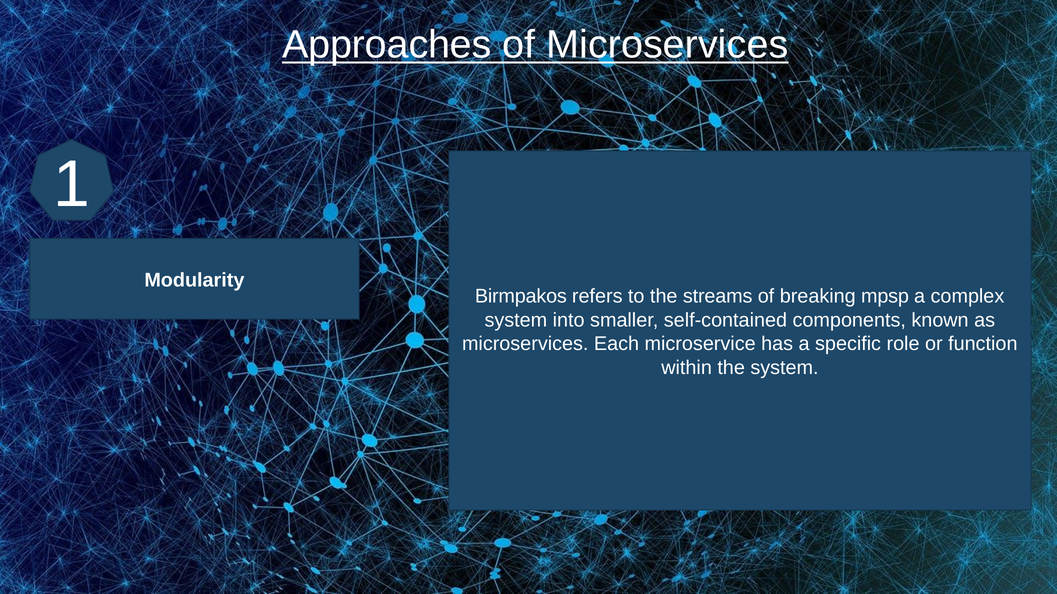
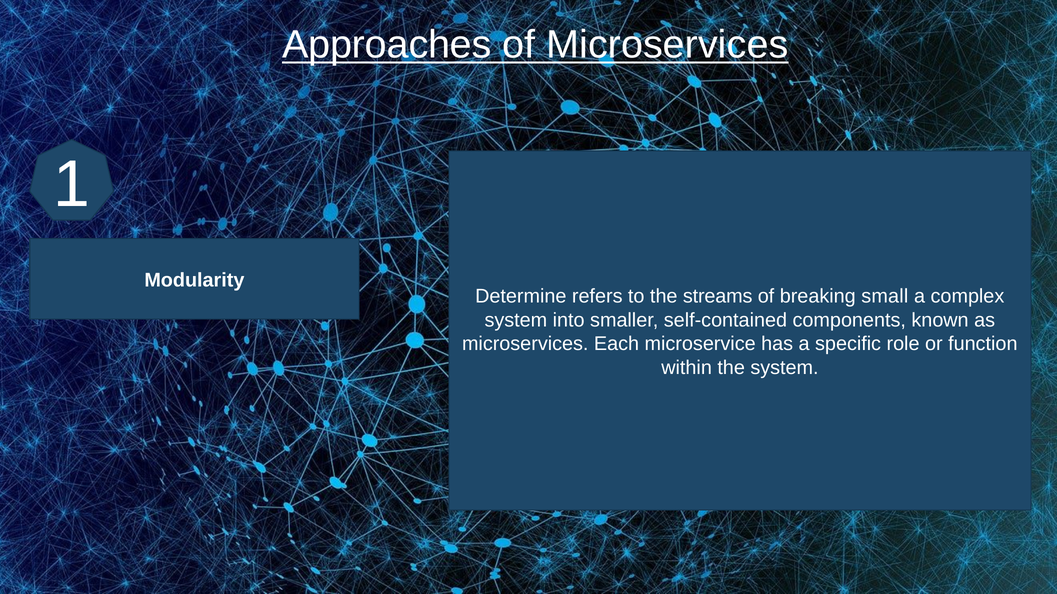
Birmpakos: Birmpakos -> Determine
mpsp: mpsp -> small
